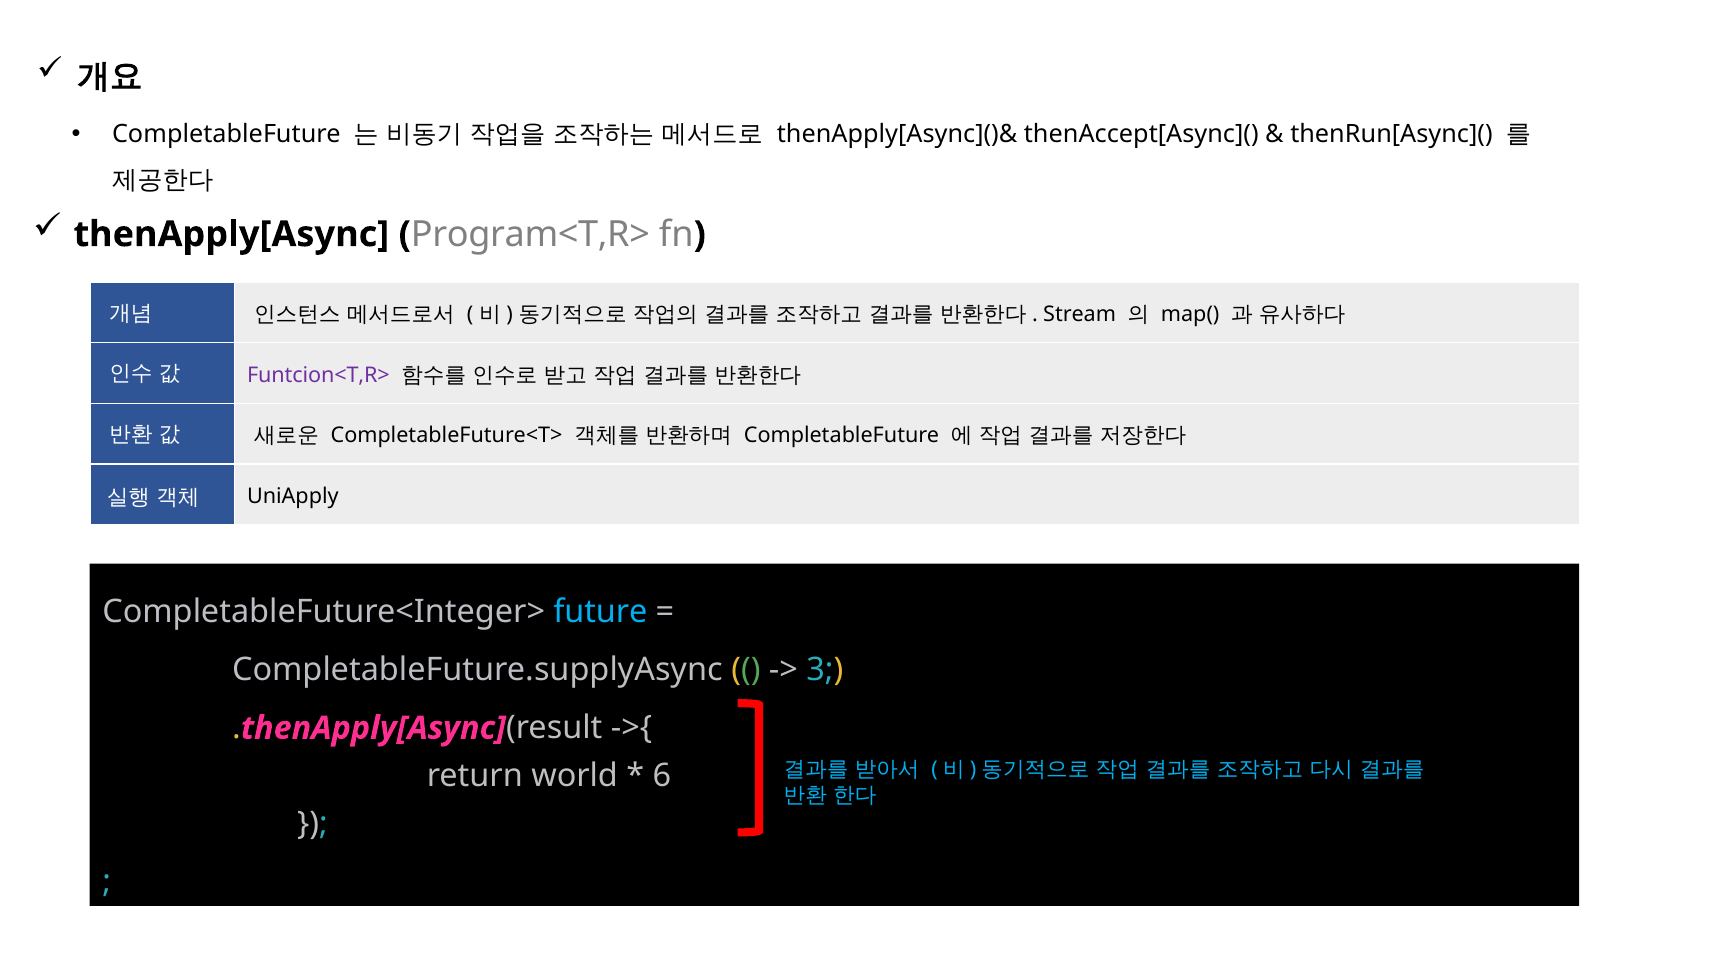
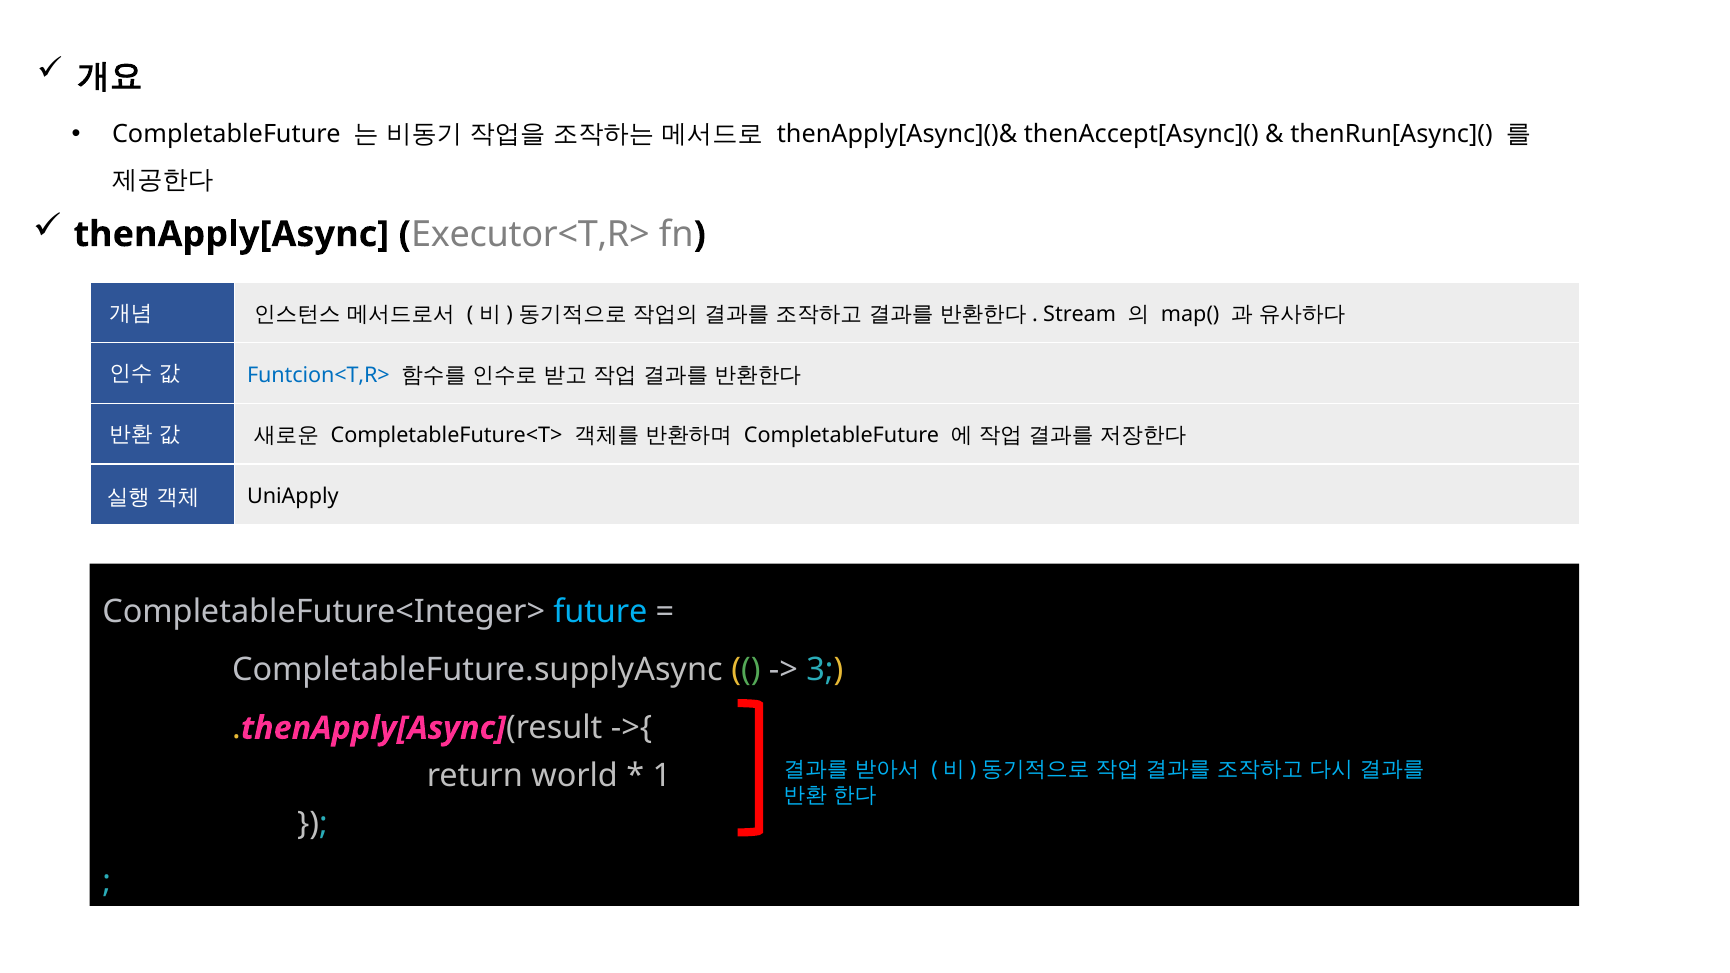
Program<T,R>: Program<T,R> -> Executor<T,R>
Funtcion<T,R> colour: purple -> blue
6: 6 -> 1
